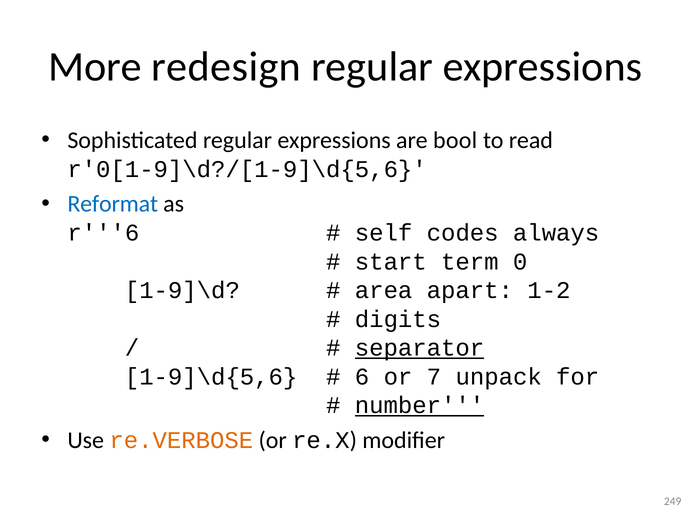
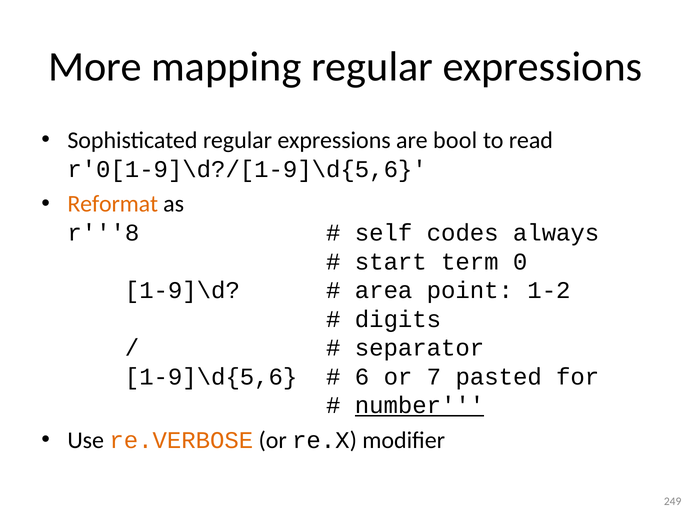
redesign: redesign -> mapping
Reformat colour: blue -> orange
r'''6: r'''6 -> r'''8
apart: apart -> point
separator underline: present -> none
unpack: unpack -> pasted
